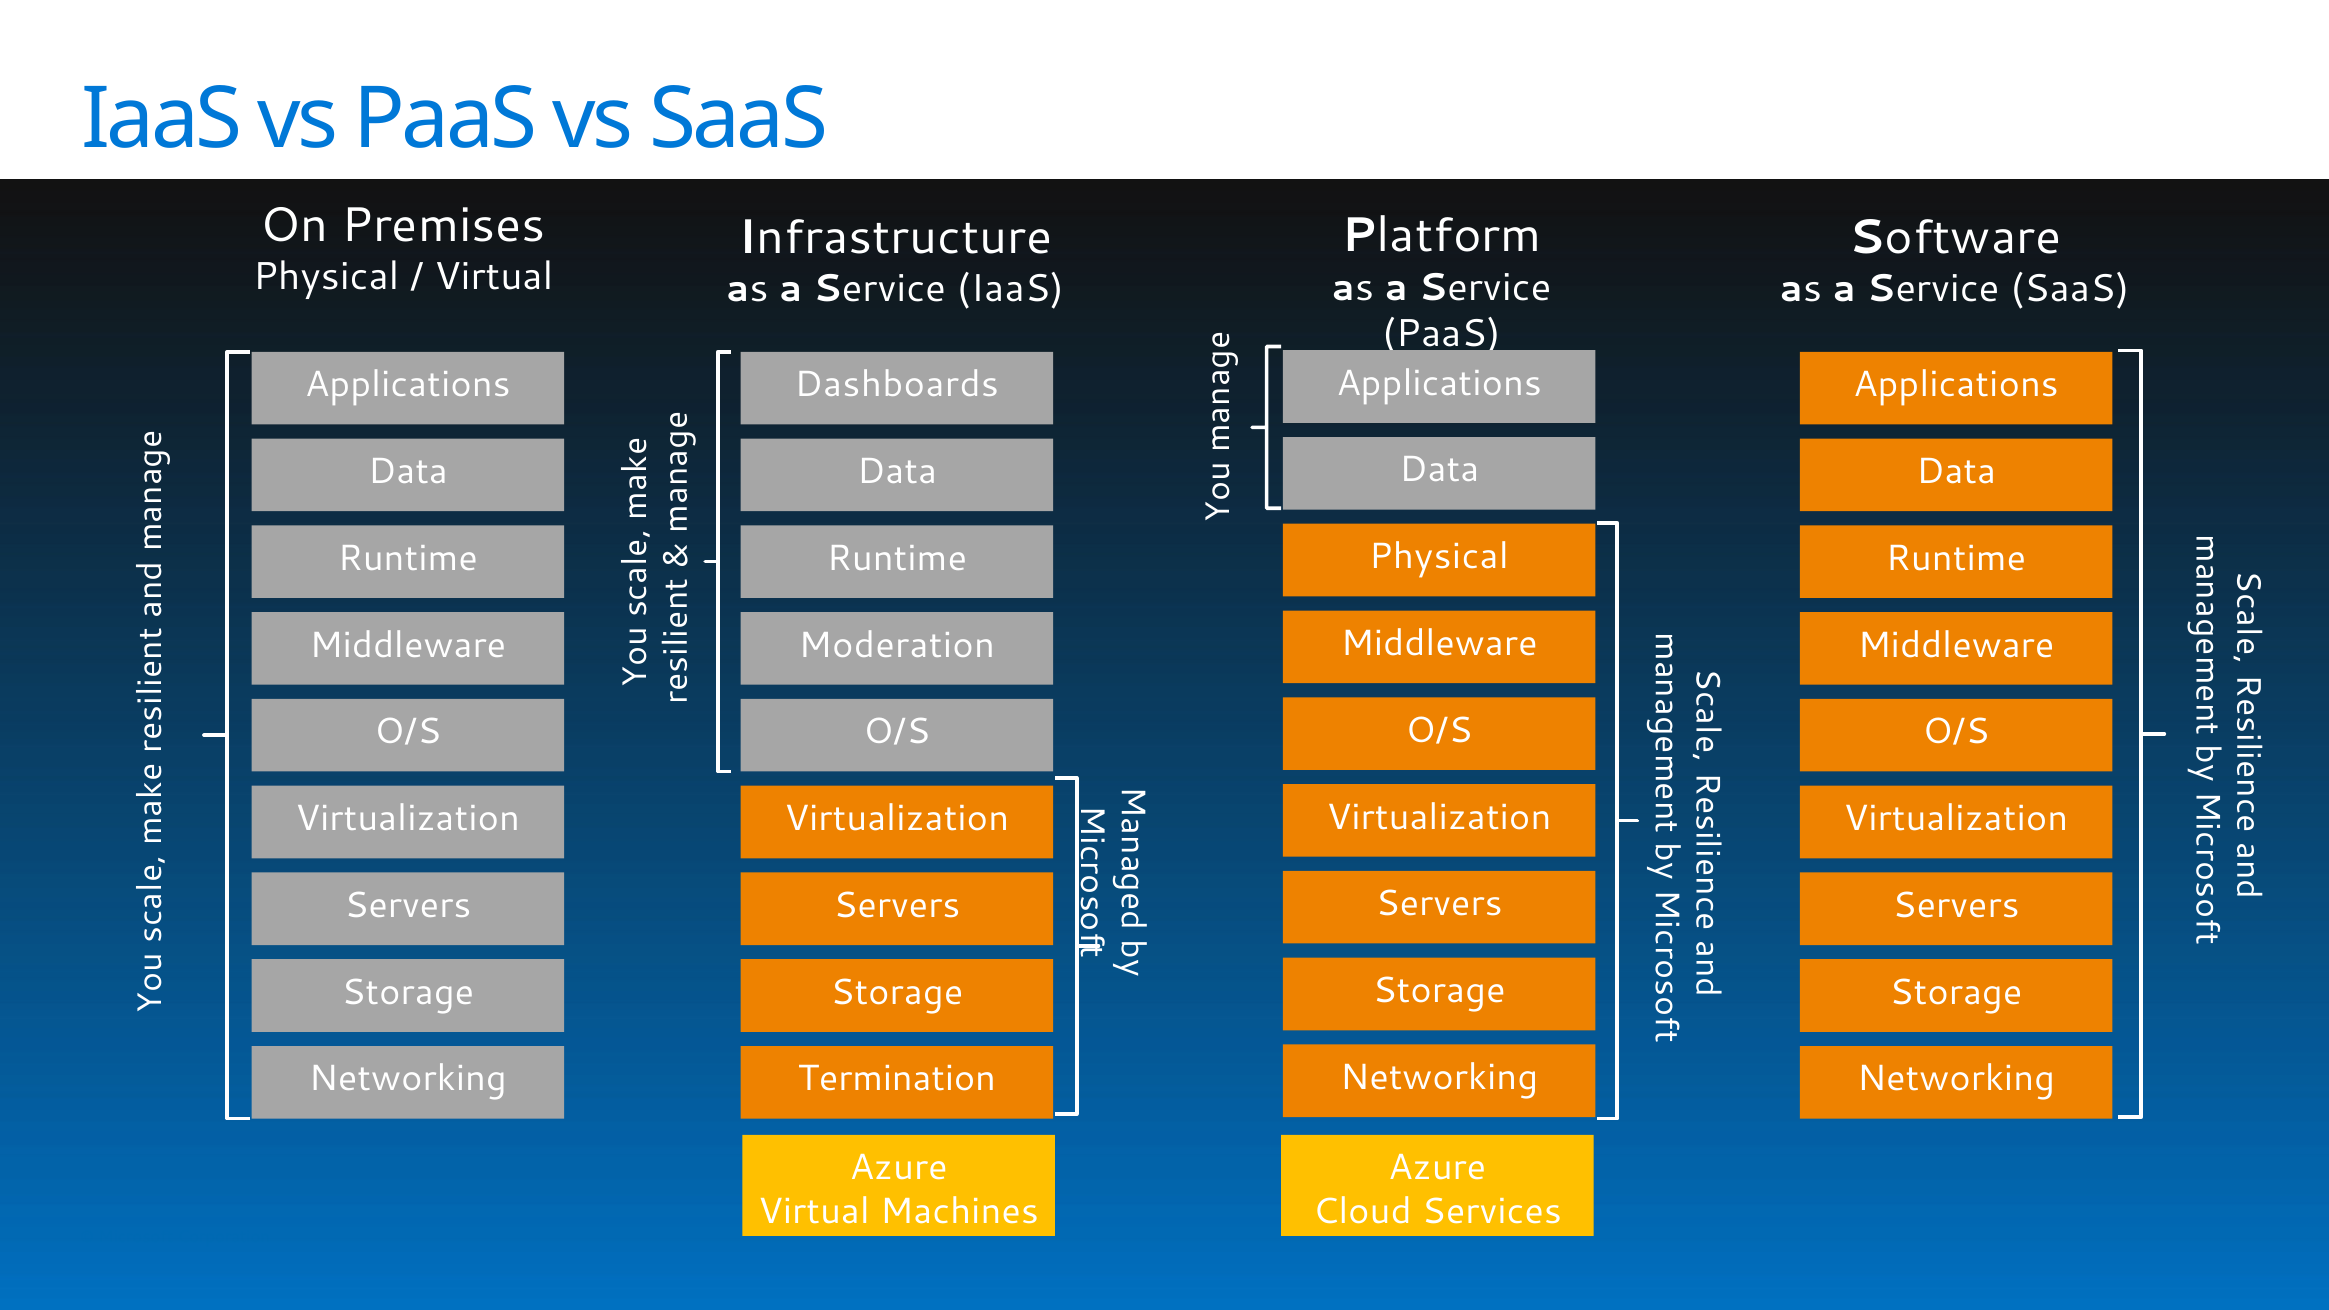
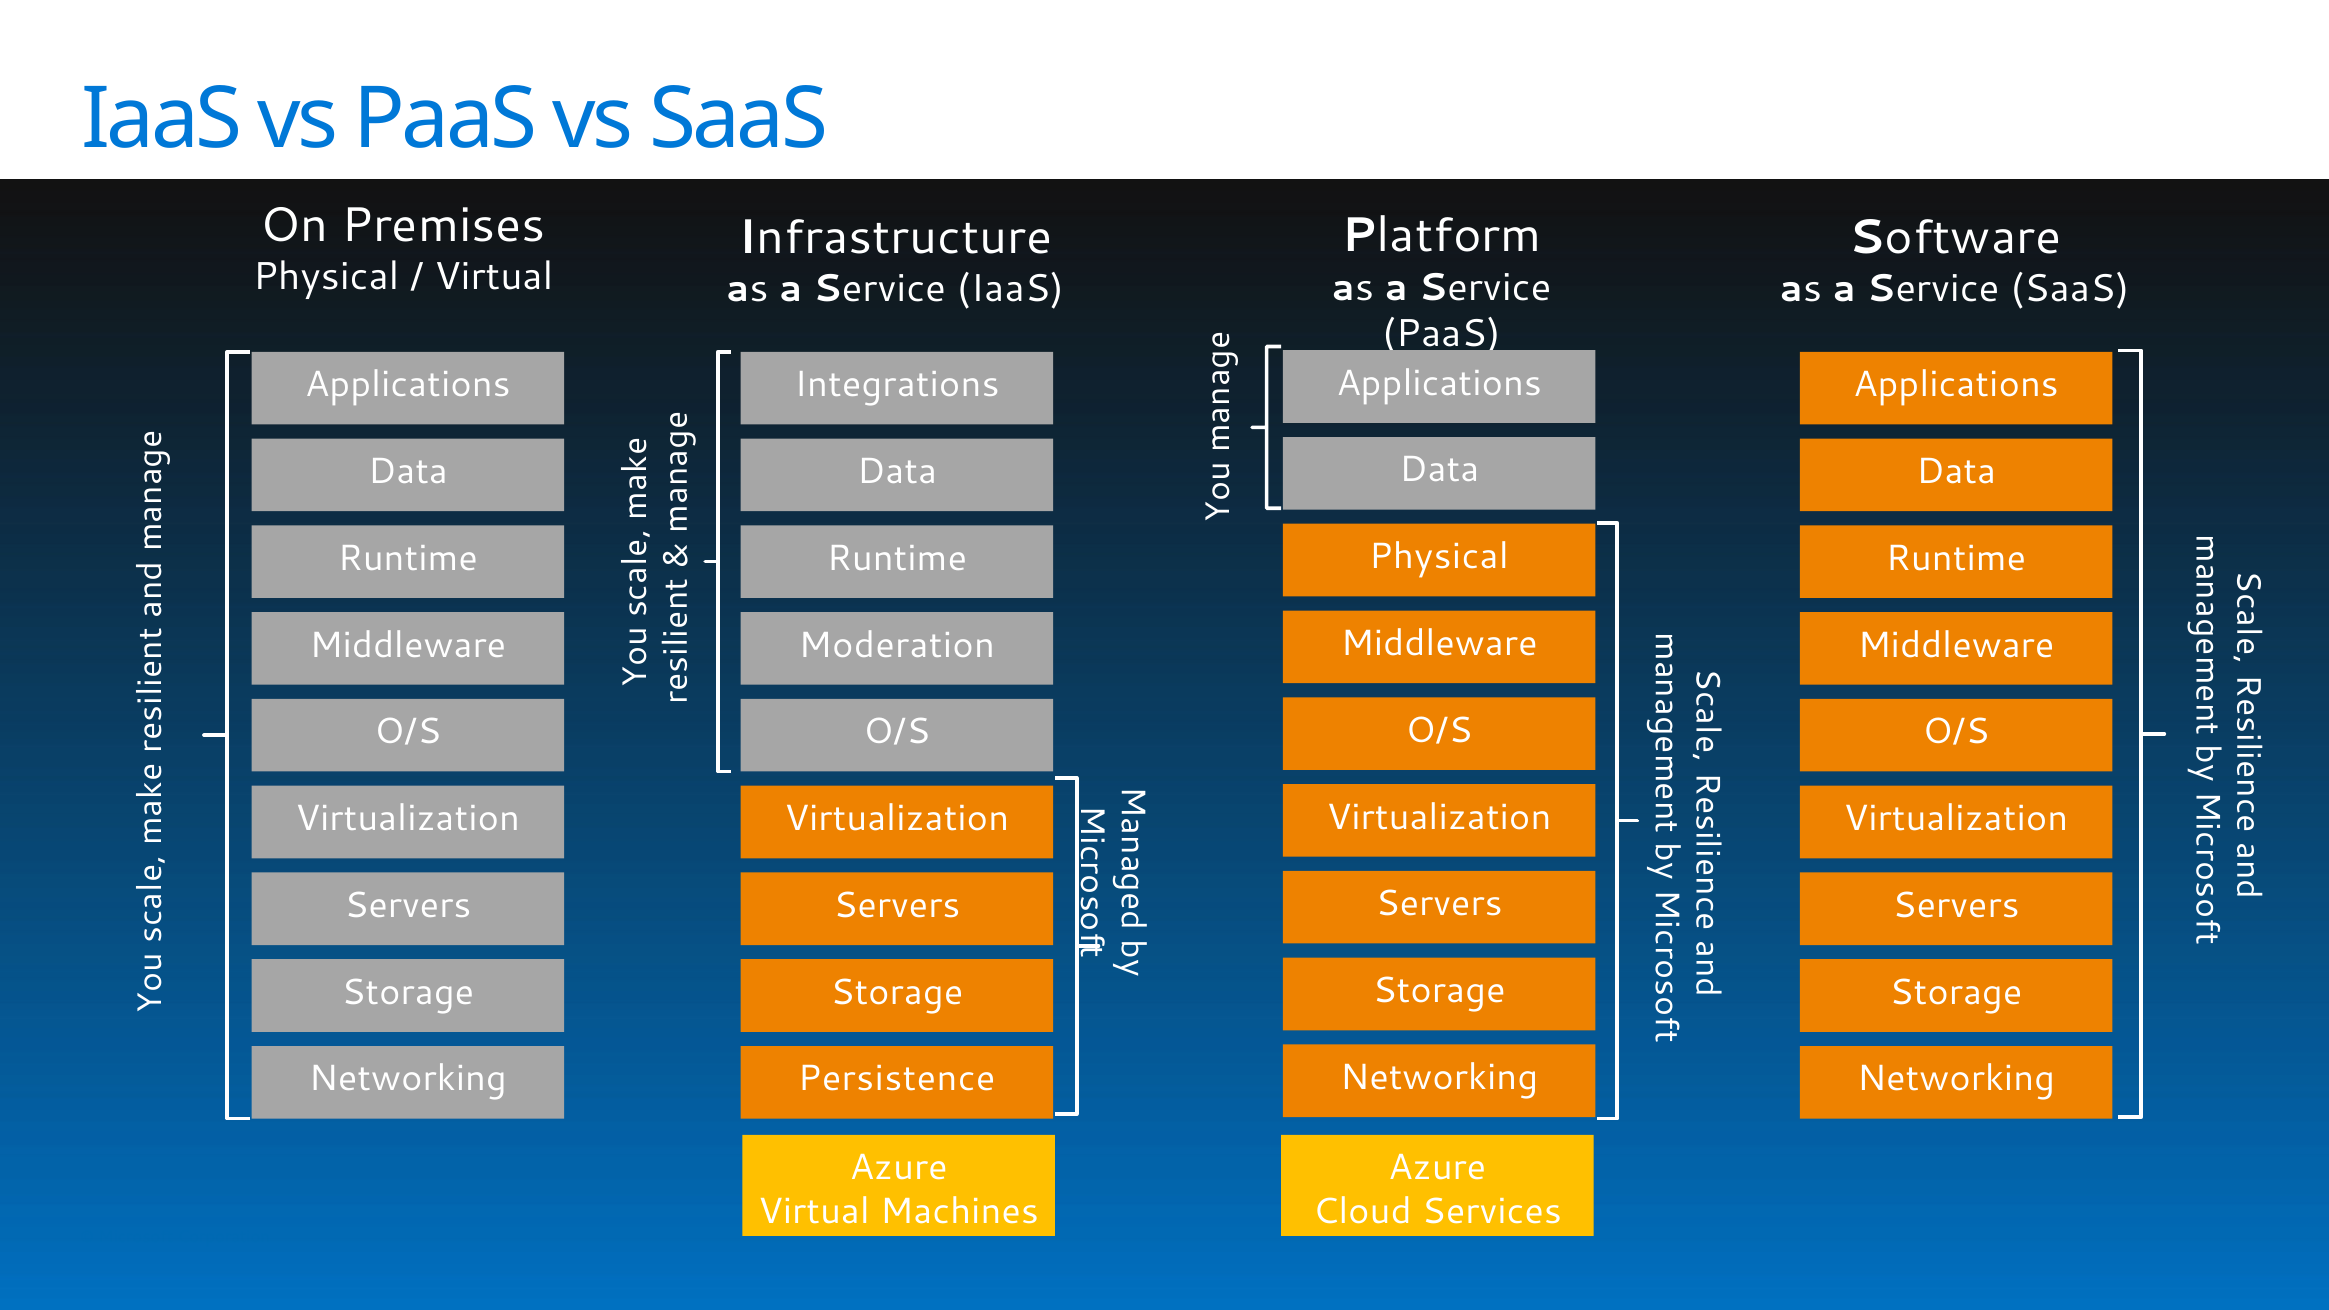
Dashboards: Dashboards -> Integrations
Termination: Termination -> Persistence
